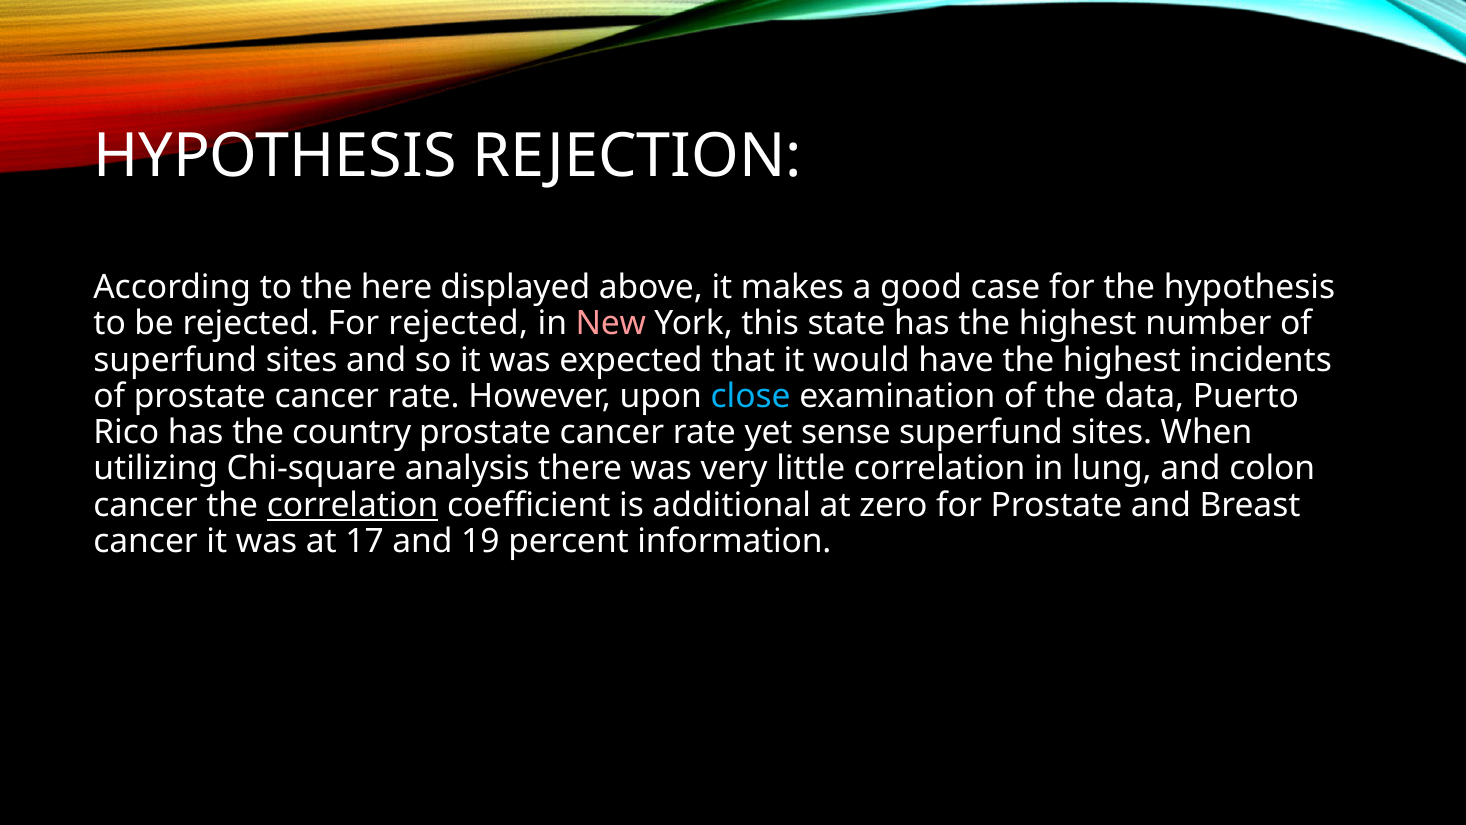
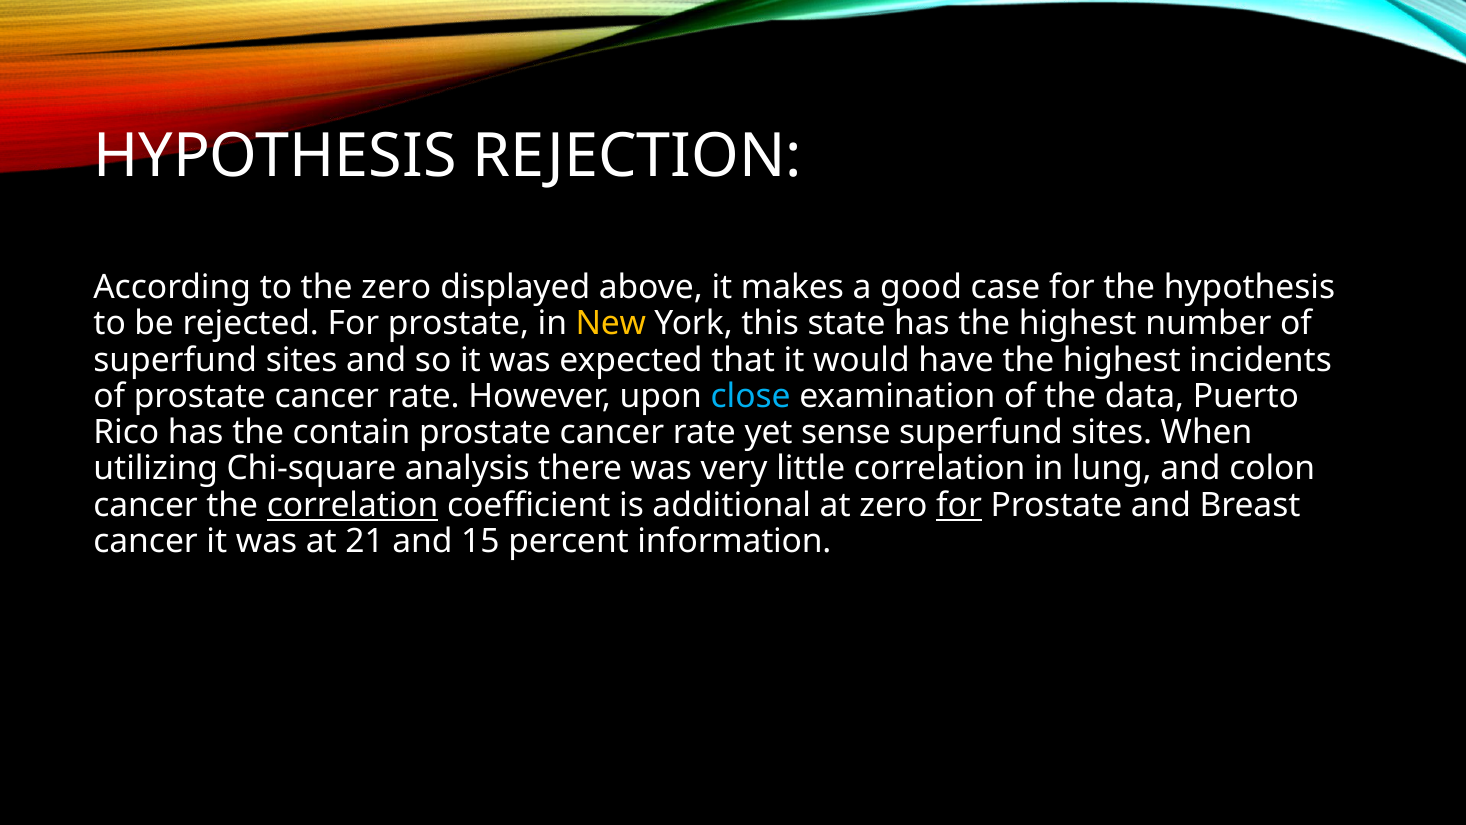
the here: here -> zero
rejected For rejected: rejected -> prostate
New colour: pink -> yellow
country: country -> contain
for at (959, 505) underline: none -> present
17: 17 -> 21
19: 19 -> 15
